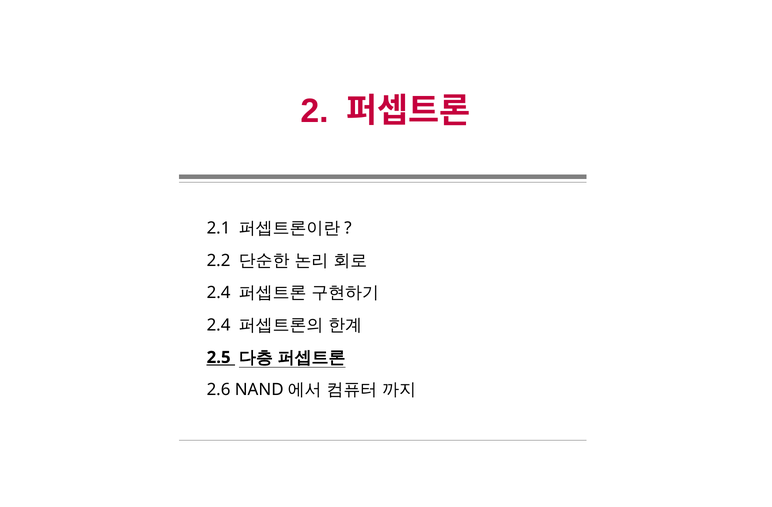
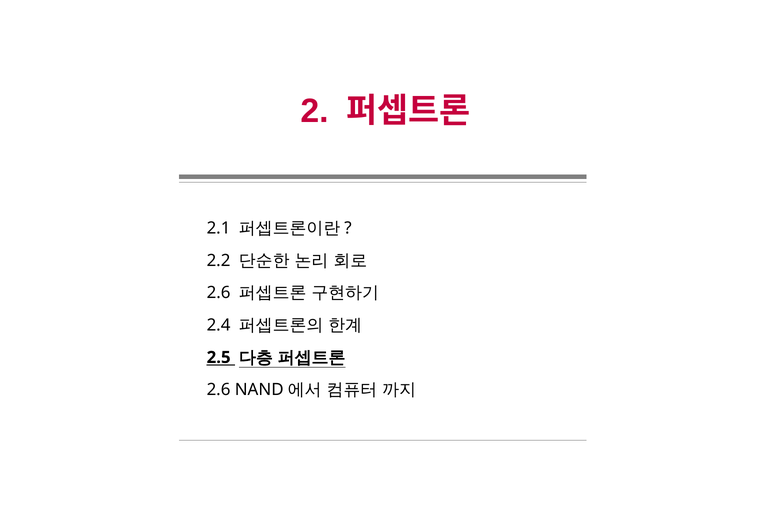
2.4 at (219, 293): 2.4 -> 2.6
